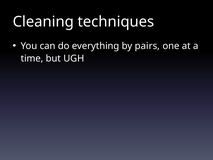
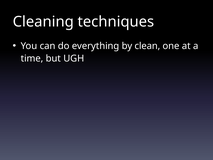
pairs: pairs -> clean
